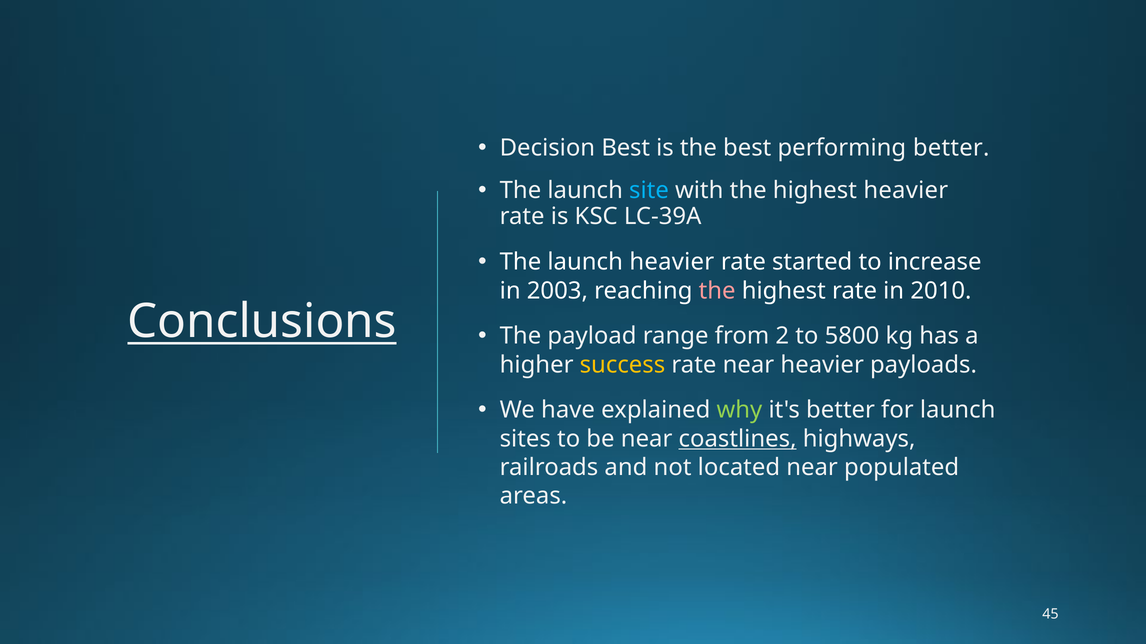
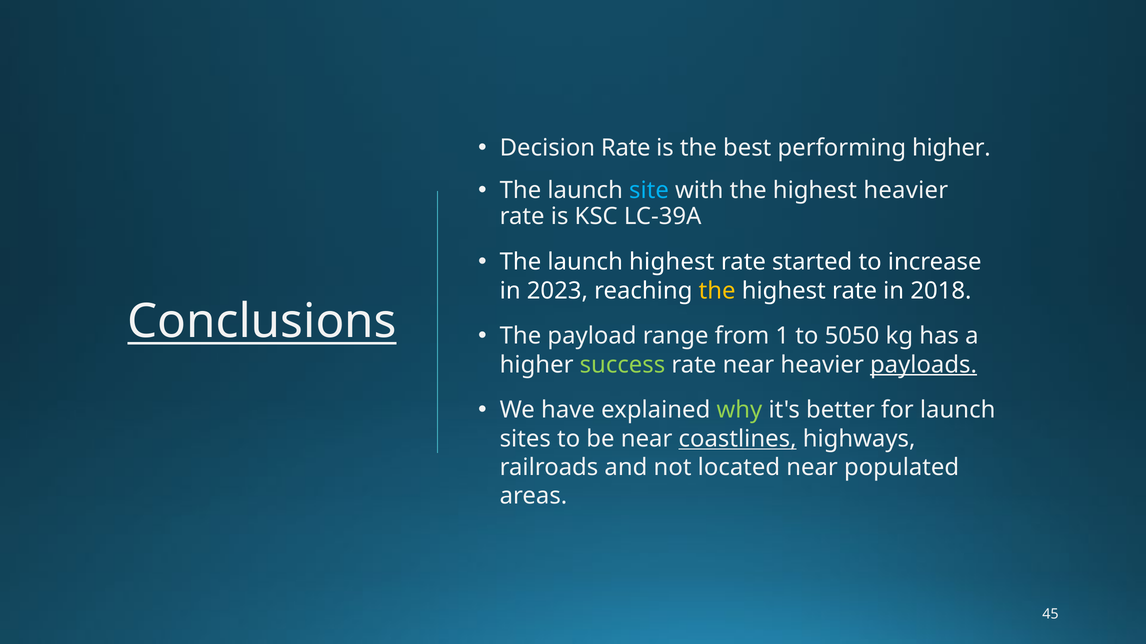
Decision Best: Best -> Rate
performing better: better -> higher
launch heavier: heavier -> highest
2003: 2003 -> 2023
the at (717, 291) colour: pink -> yellow
2010: 2010 -> 2018
2: 2 -> 1
5800: 5800 -> 5050
success colour: yellow -> light green
payloads underline: none -> present
